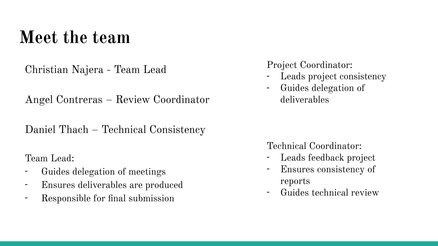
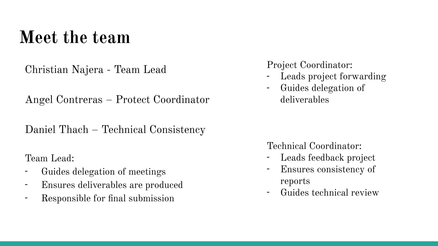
project consistency: consistency -> forwarding
Review at (133, 100): Review -> Protect
